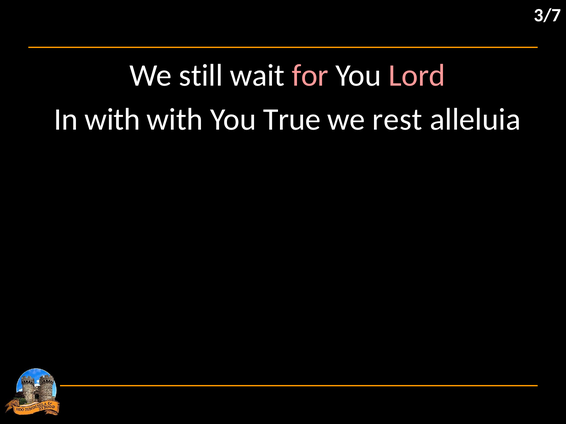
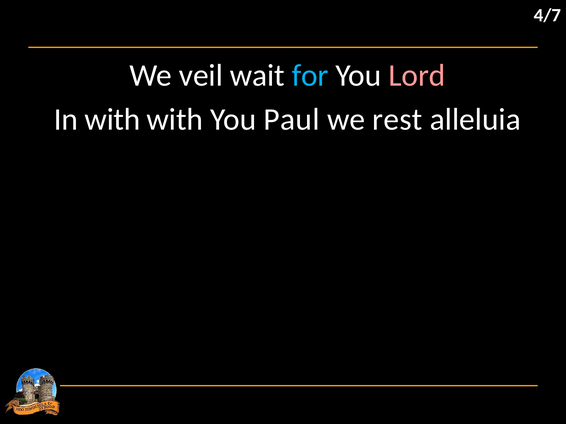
3/7: 3/7 -> 4/7
still: still -> veil
for colour: pink -> light blue
True: True -> Paul
